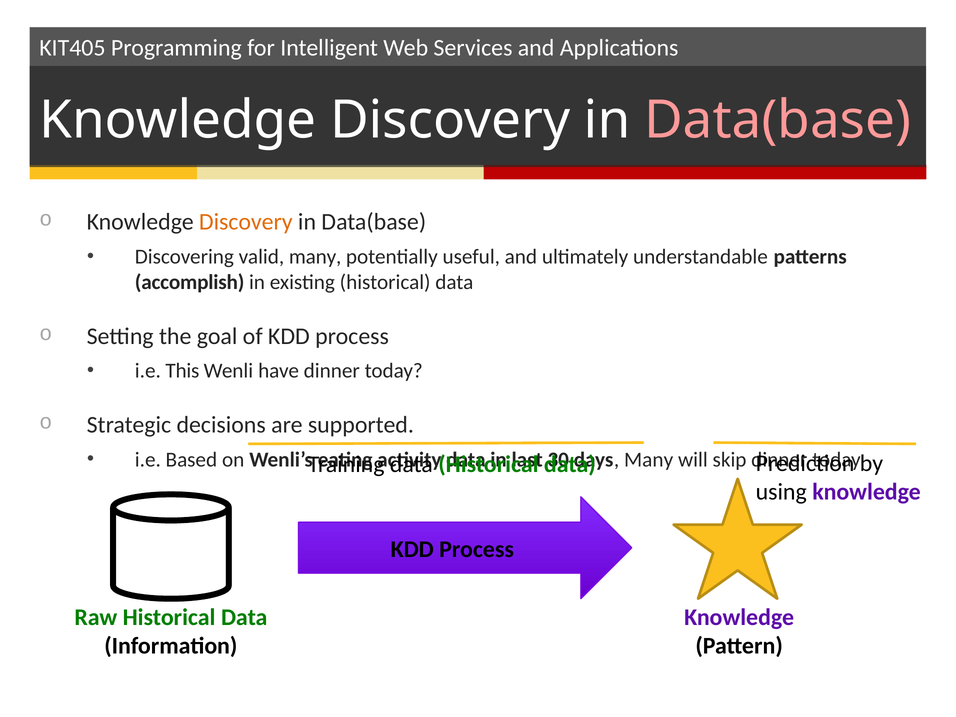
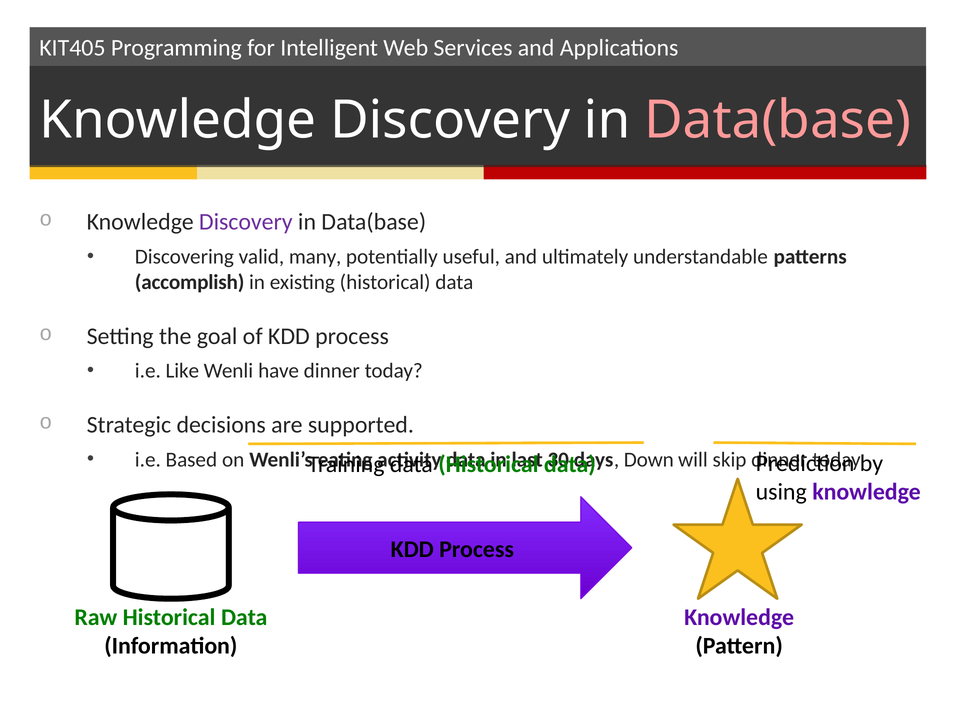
Discovery at (246, 222) colour: orange -> purple
This: This -> Like
Many at (649, 460): Many -> Down
